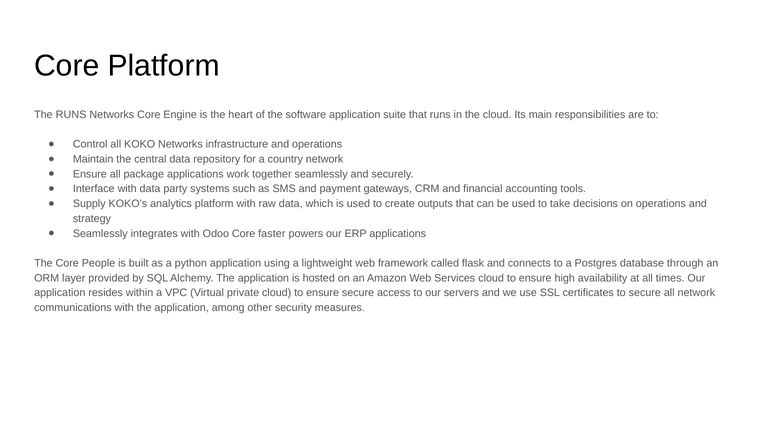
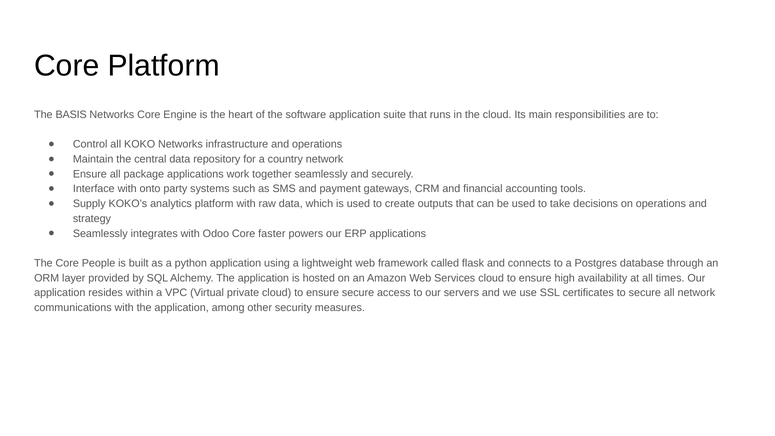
The RUNS: RUNS -> BASIS
with data: data -> onto
